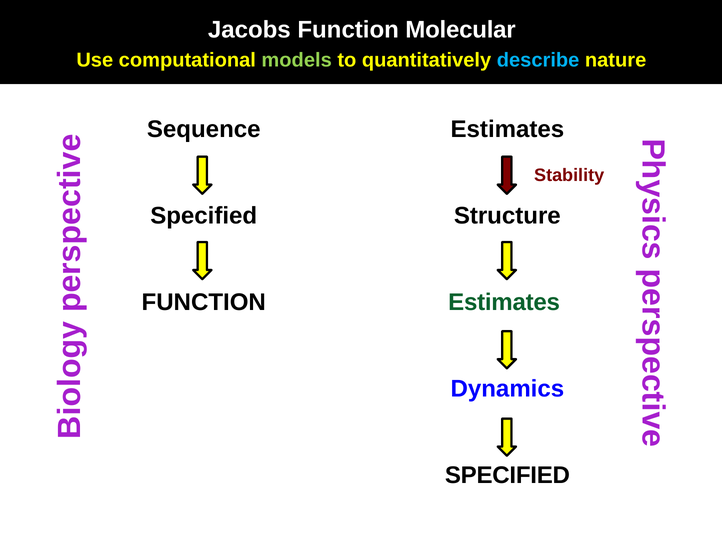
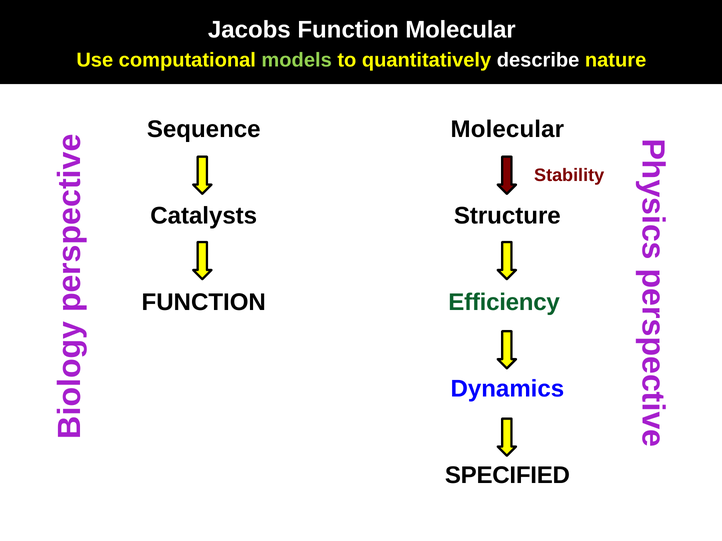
describe colour: light blue -> white
Estimates at (507, 129): Estimates -> Molecular
Specified at (204, 216): Specified -> Catalysts
Estimates at (504, 302): Estimates -> Efficiency
